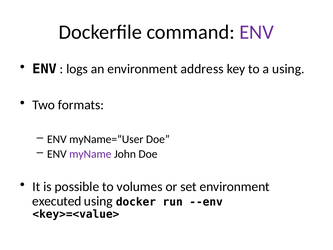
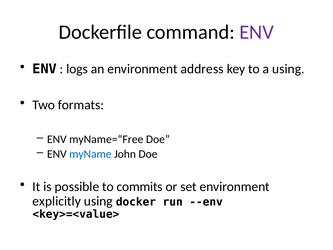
myName=“User: myName=“User -> myName=“Free
myName colour: purple -> blue
volumes: volumes -> commits
executed: executed -> explicitly
